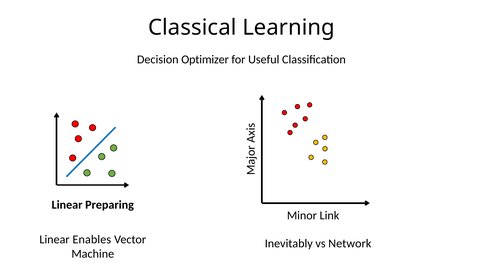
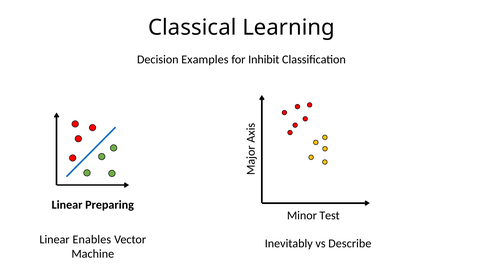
Optimizer: Optimizer -> Examples
Useful: Useful -> Inhibit
Link: Link -> Test
Network: Network -> Describe
